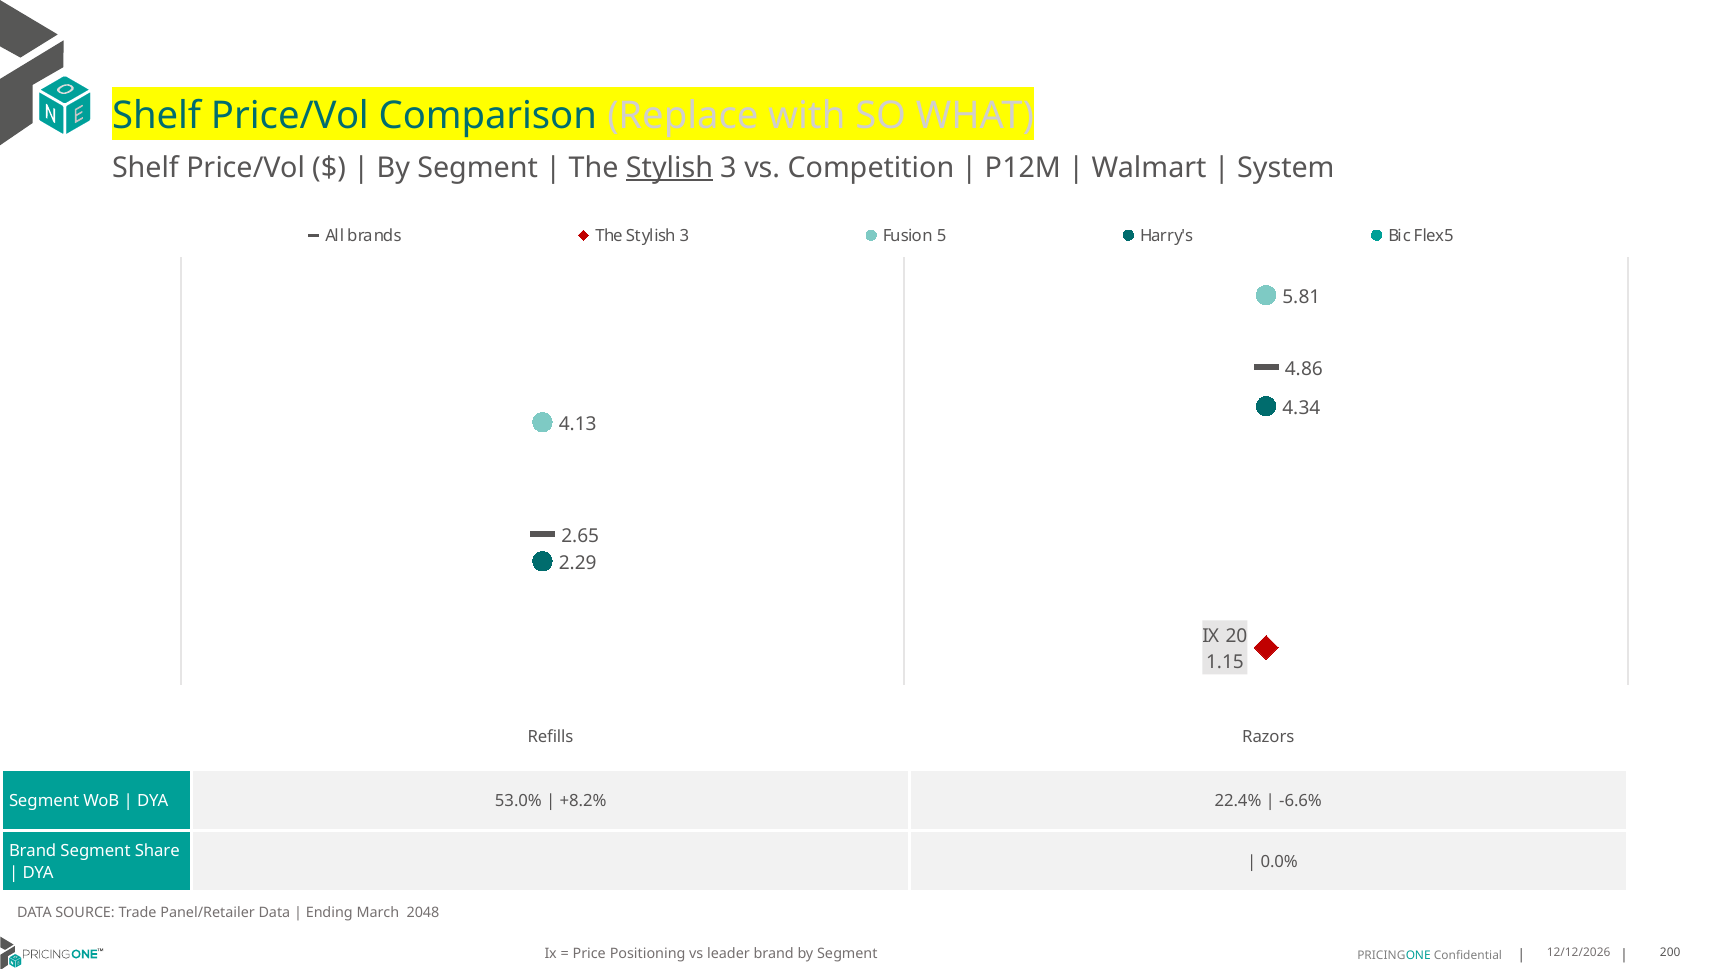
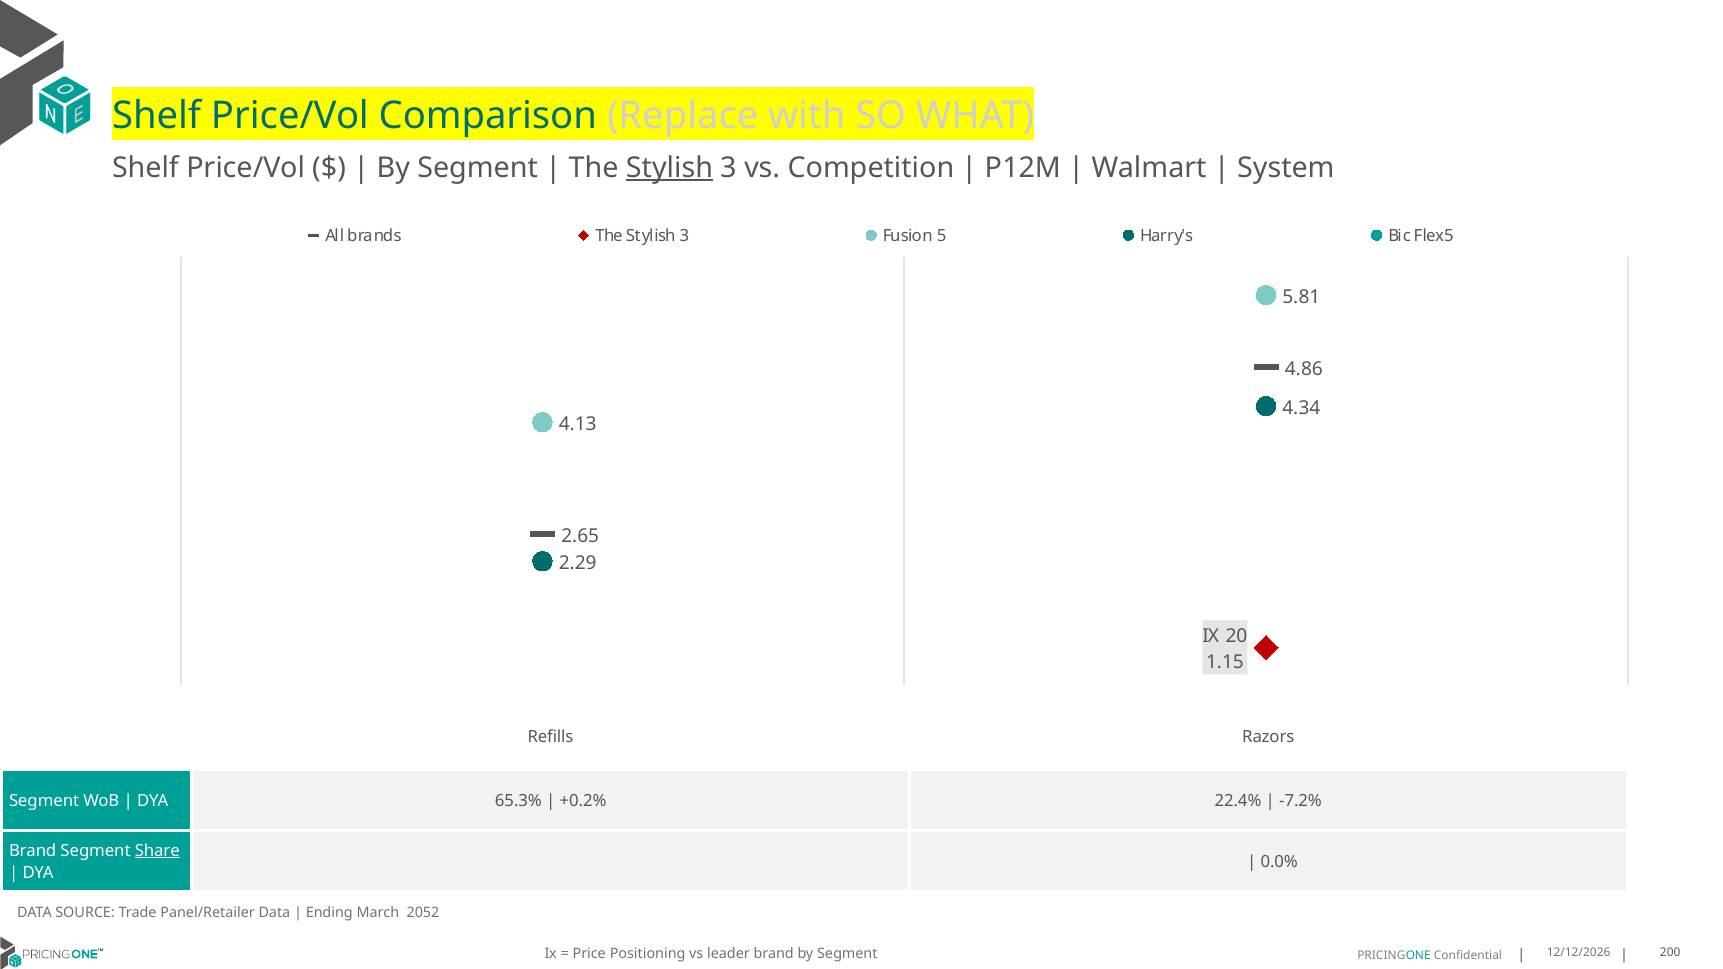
53.0%: 53.0% -> 65.3%
+8.2%: +8.2% -> +0.2%
-6.6%: -6.6% -> -7.2%
Share underline: none -> present
2048: 2048 -> 2052
